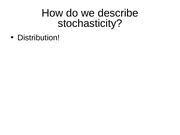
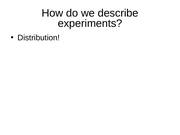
stochasticity: stochasticity -> experiments
